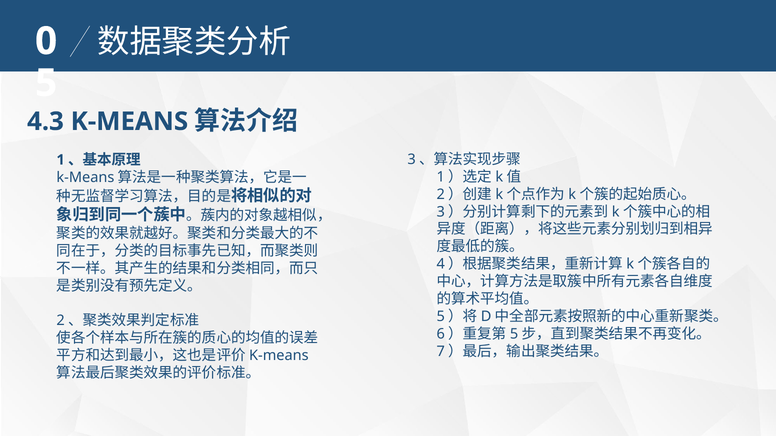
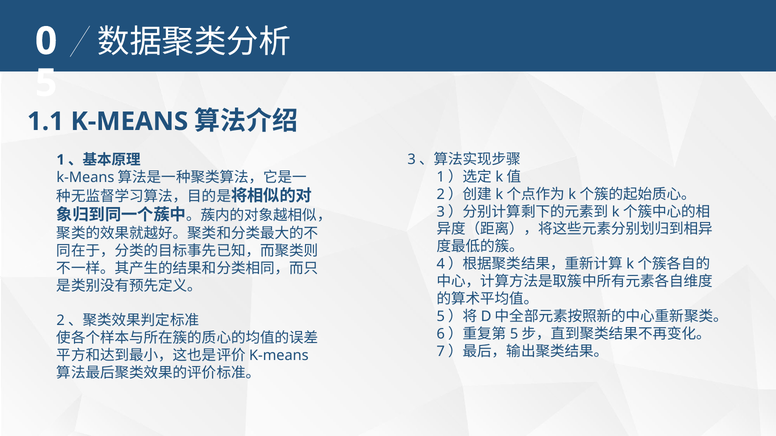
4.3: 4.3 -> 1.1
